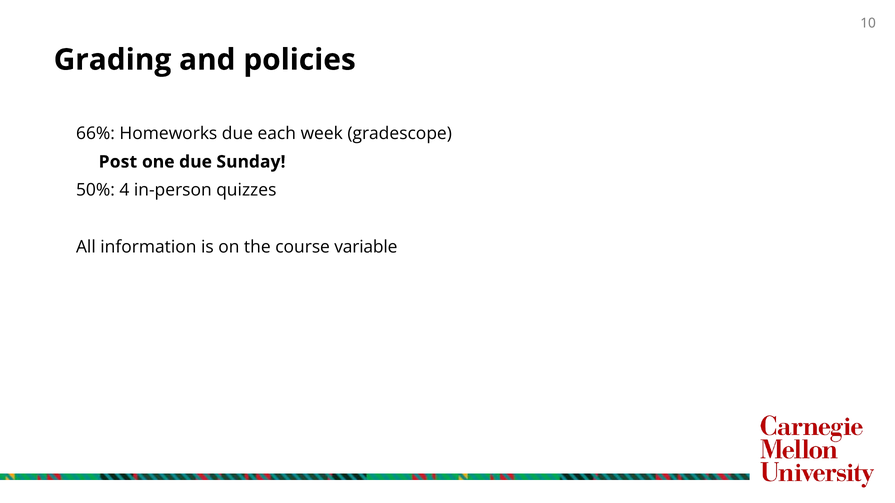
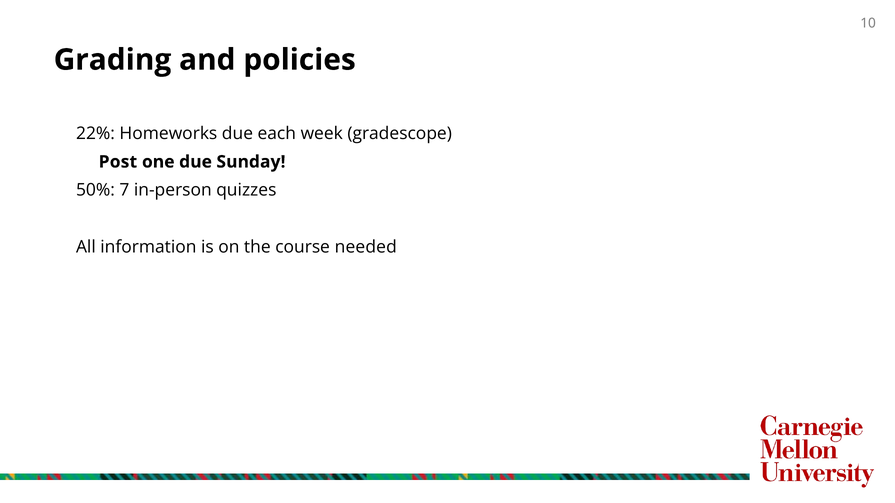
66%: 66% -> 22%
4: 4 -> 7
variable: variable -> needed
